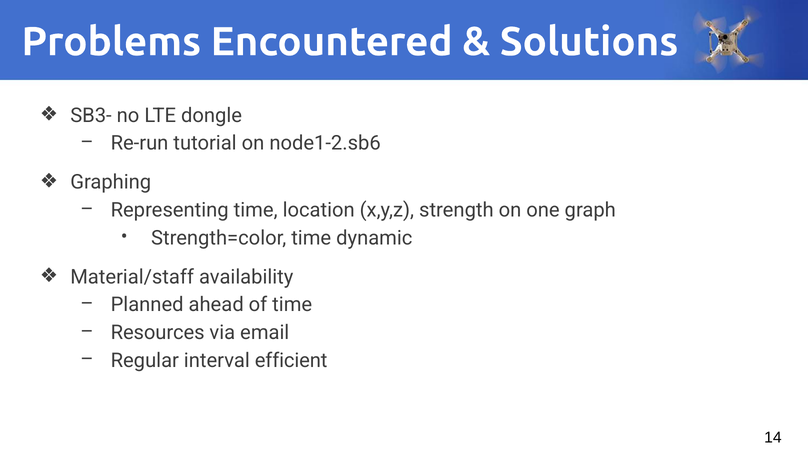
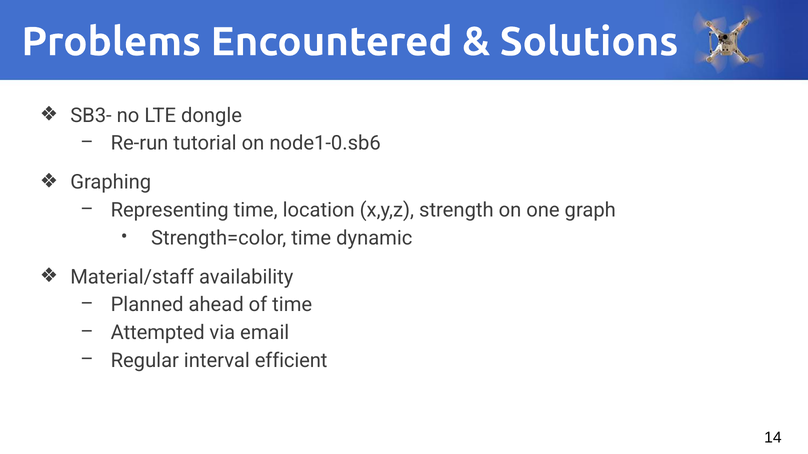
node1-2.sb6: node1-2.sb6 -> node1-0.sb6
Resources: Resources -> Attempted
